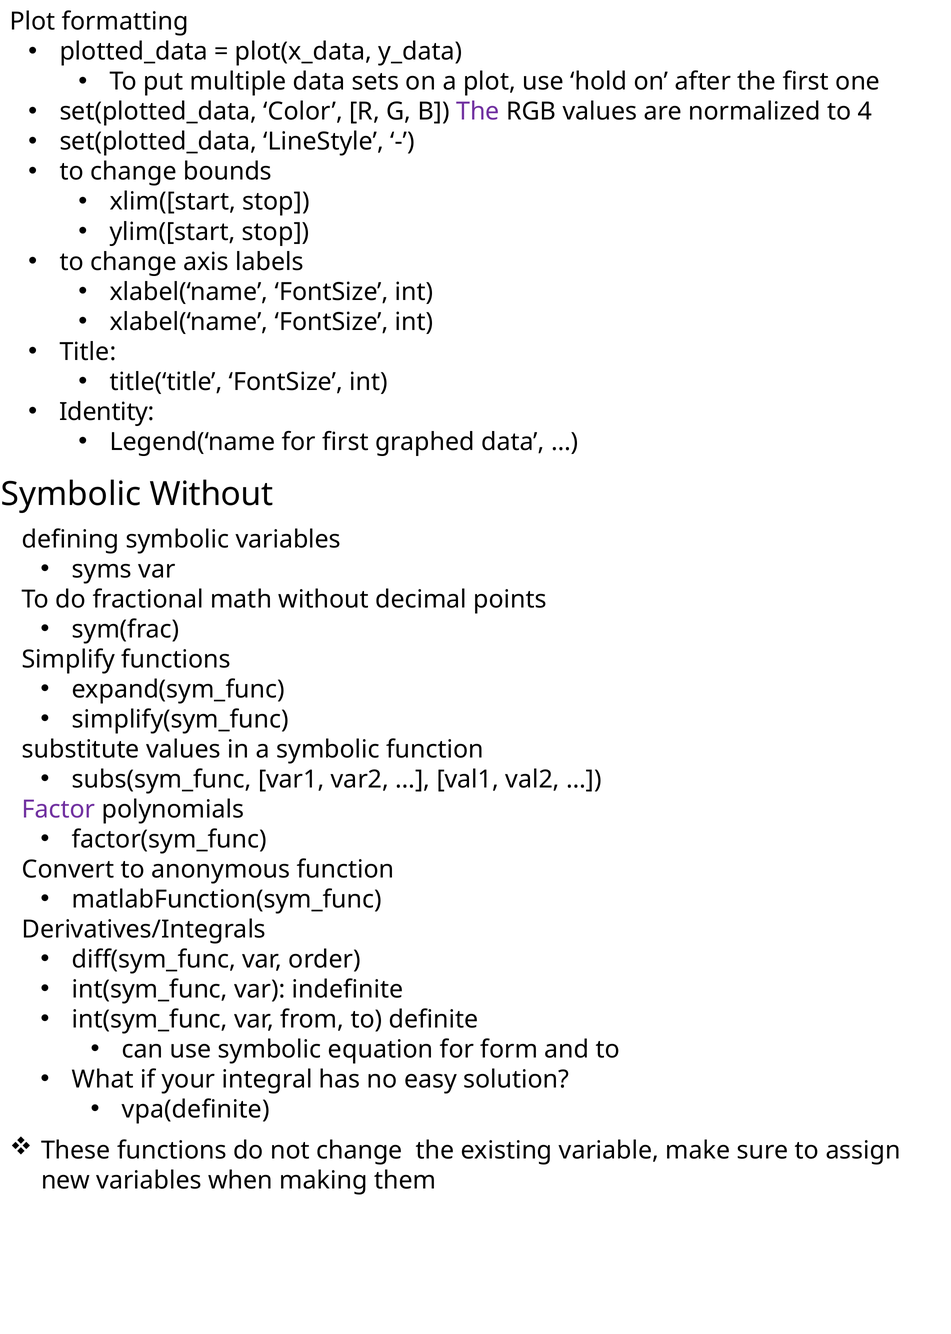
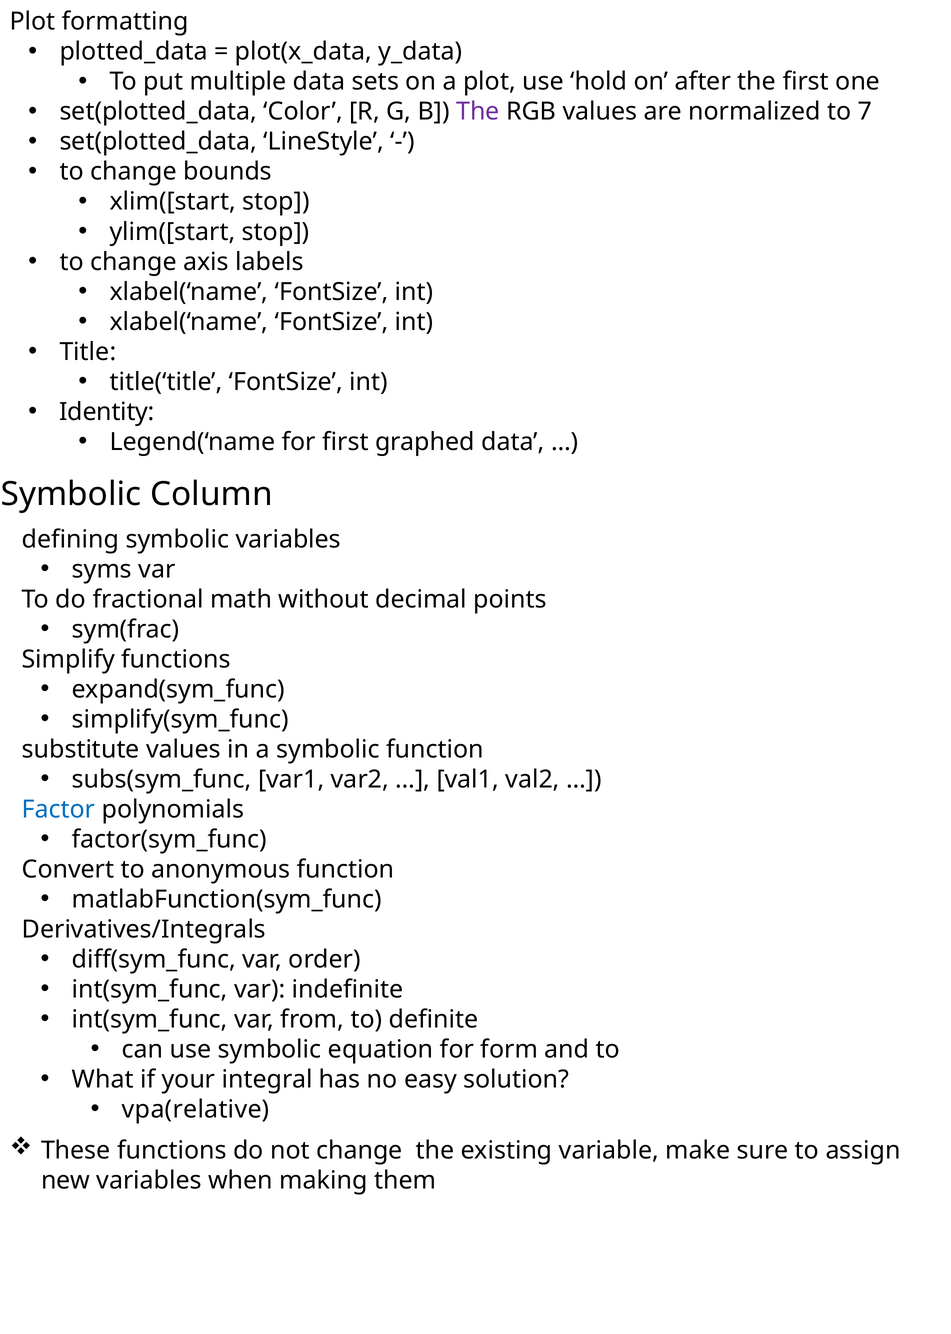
4: 4 -> 7
Symbolic Without: Without -> Column
Factor colour: purple -> blue
vpa(definite: vpa(definite -> vpa(relative
